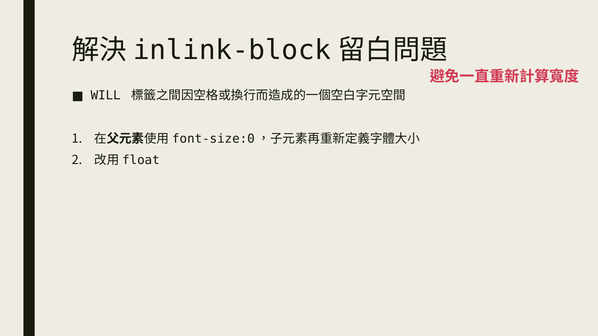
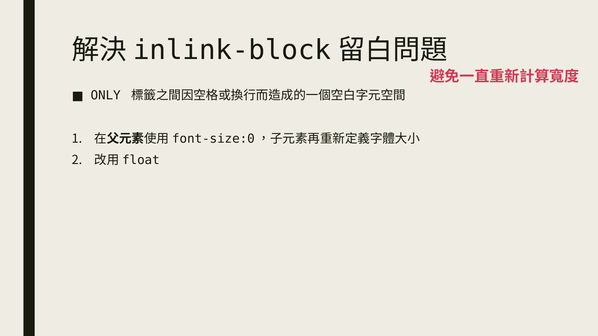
WILL: WILL -> ONLY
